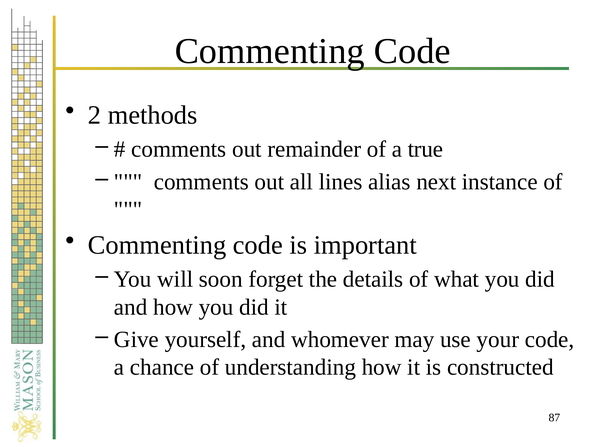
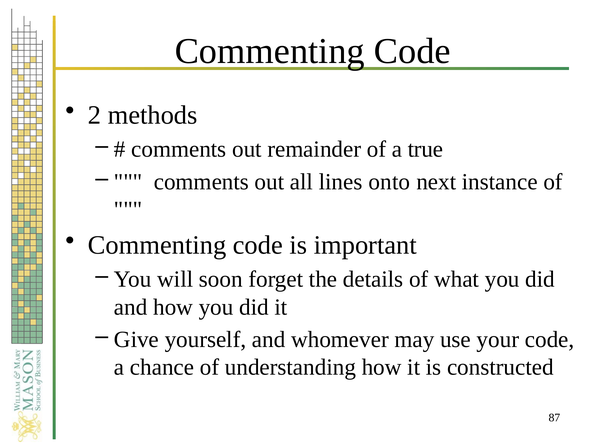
alias: alias -> onto
